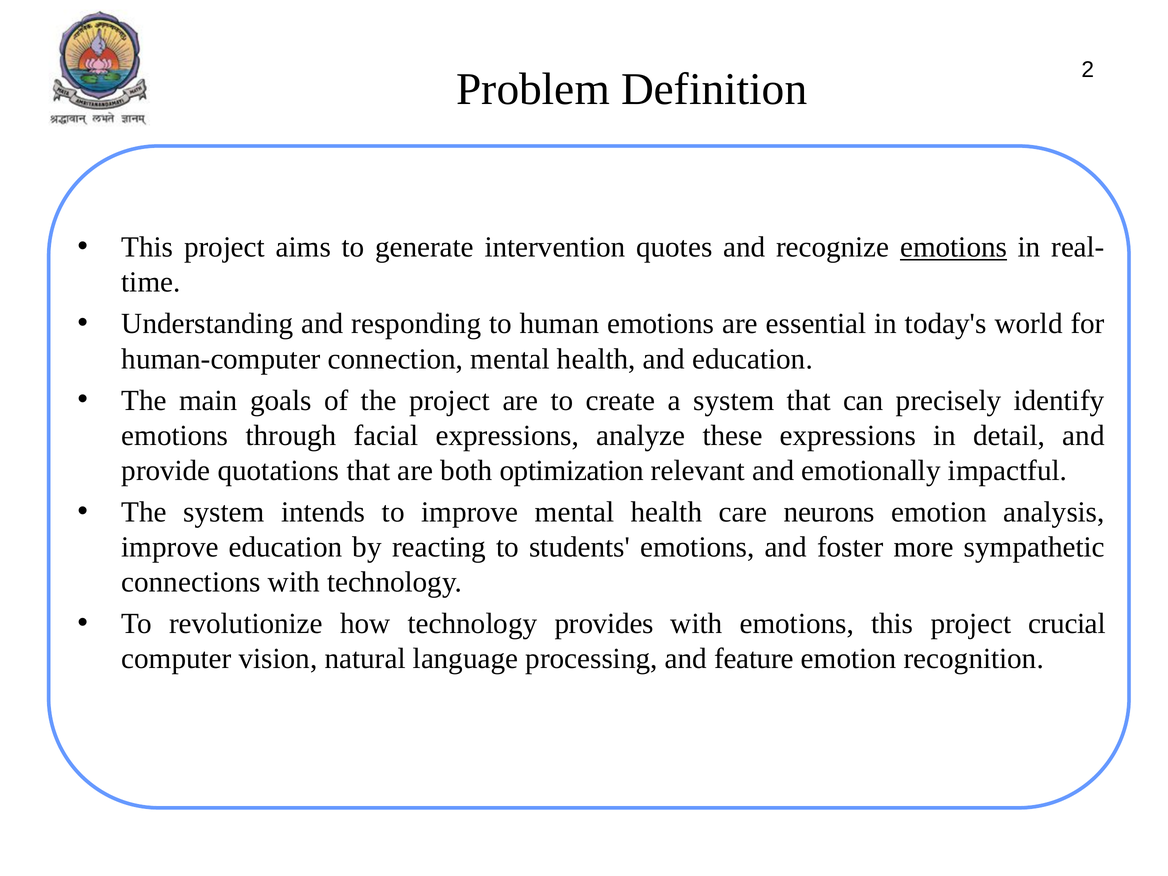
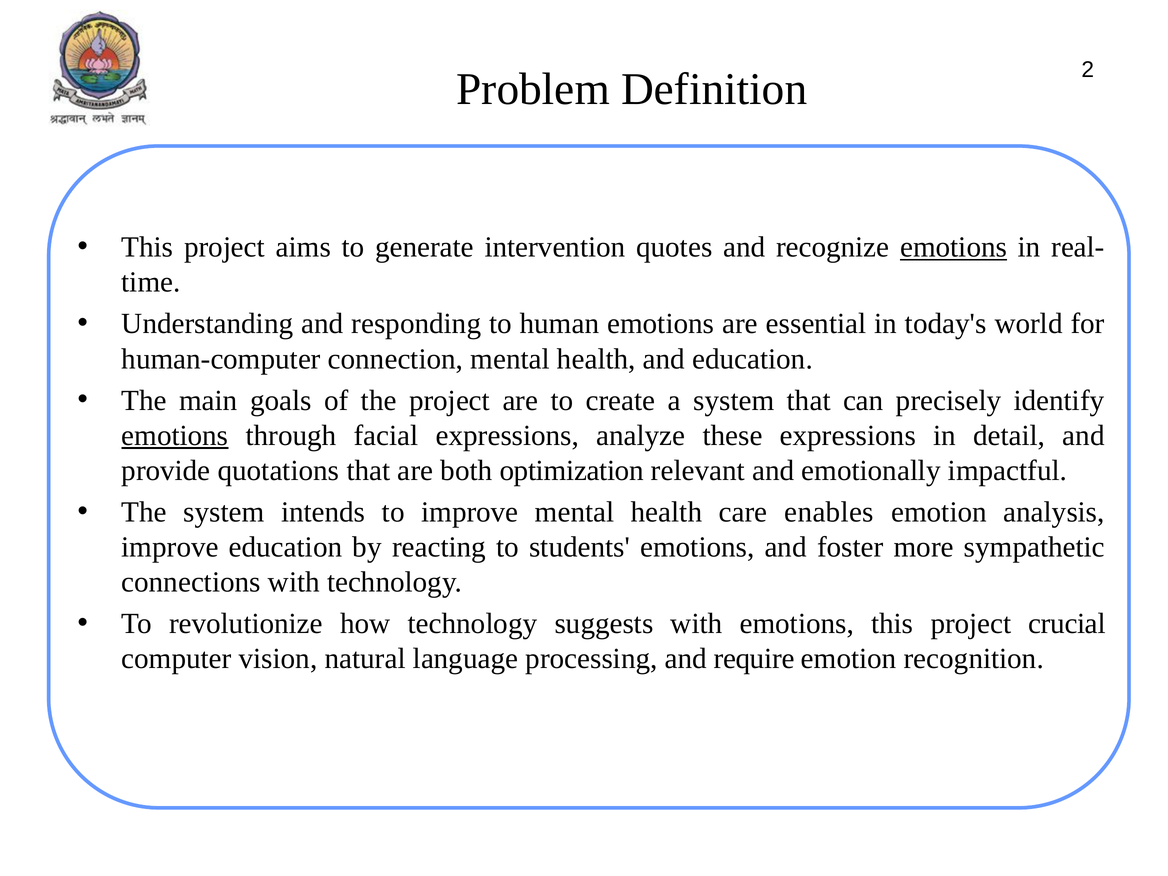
emotions at (175, 435) underline: none -> present
neurons: neurons -> enables
provides: provides -> suggests
feature: feature -> require
